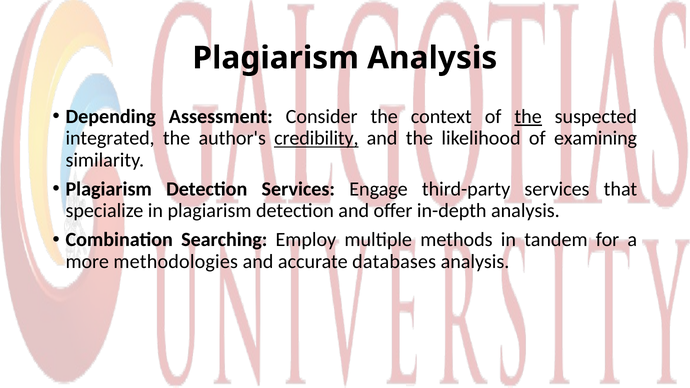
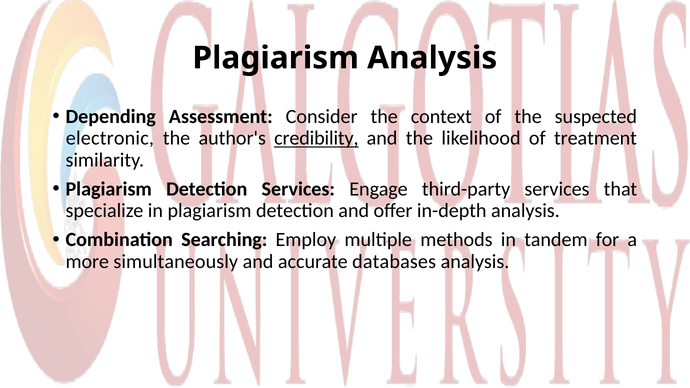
the at (528, 117) underline: present -> none
integrated: integrated -> electronic
examining: examining -> treatment
methodologies: methodologies -> simultaneously
